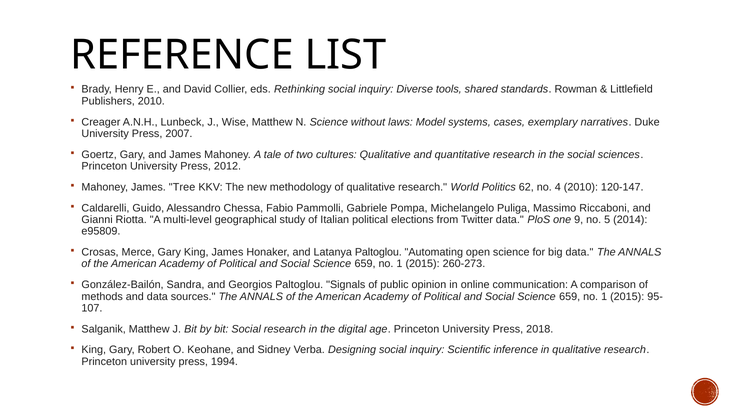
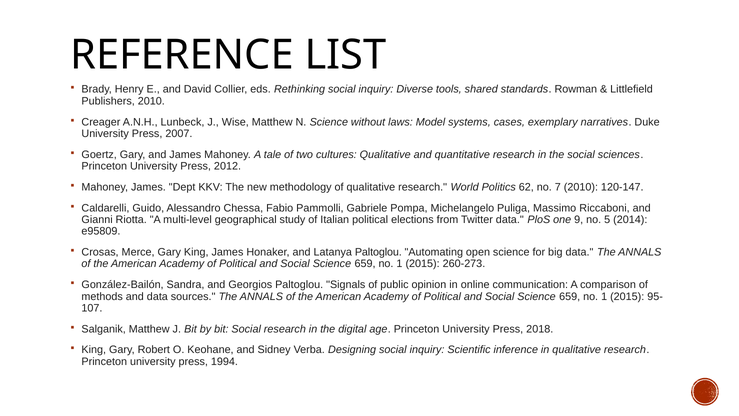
Tree: Tree -> Dept
4: 4 -> 7
